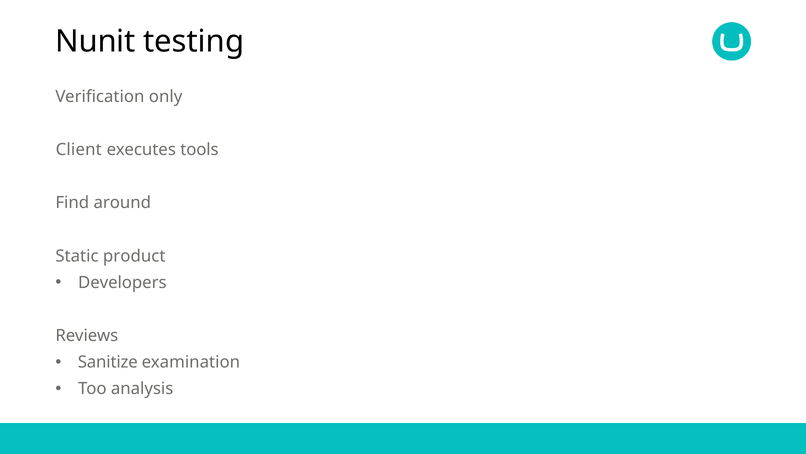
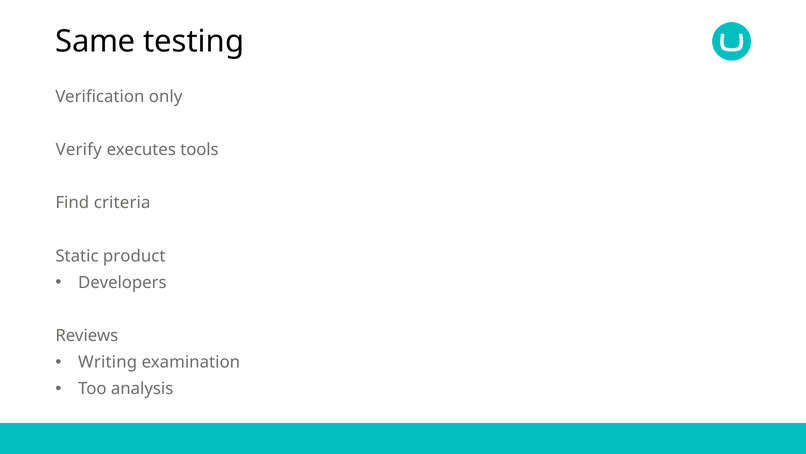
Nunit: Nunit -> Same
Client: Client -> Verify
around: around -> criteria
Sanitize: Sanitize -> Writing
